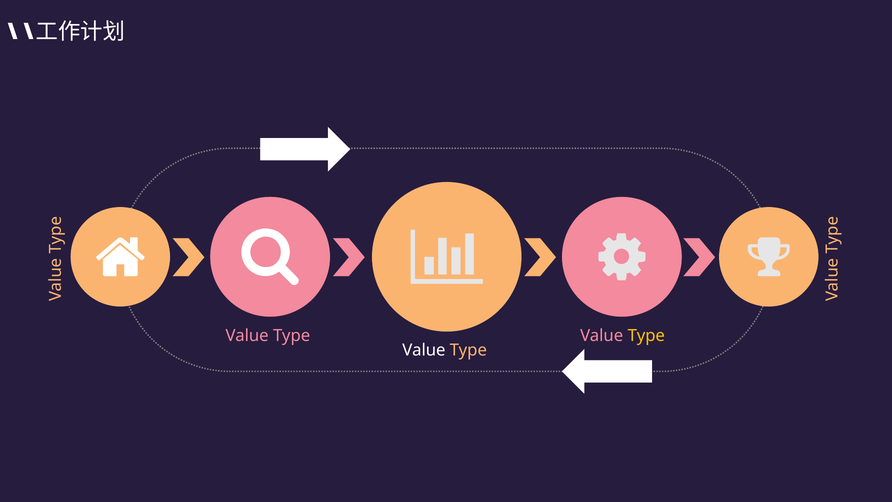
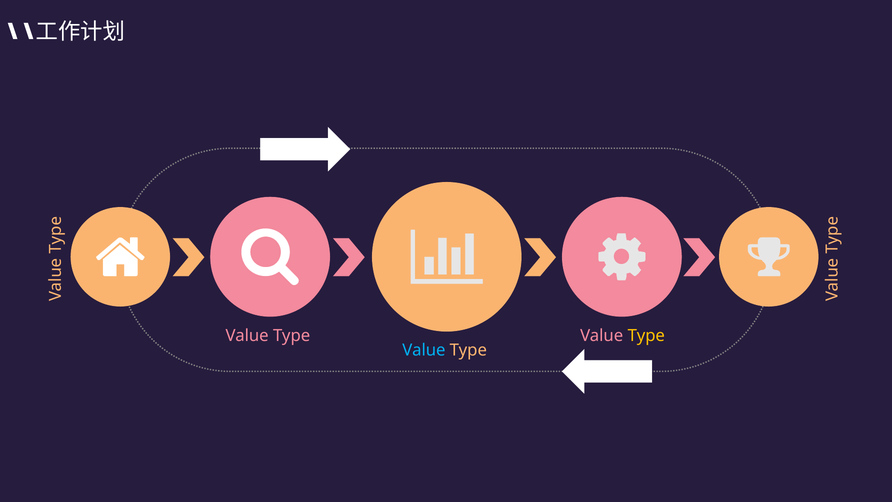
Value at (424, 350) colour: white -> light blue
